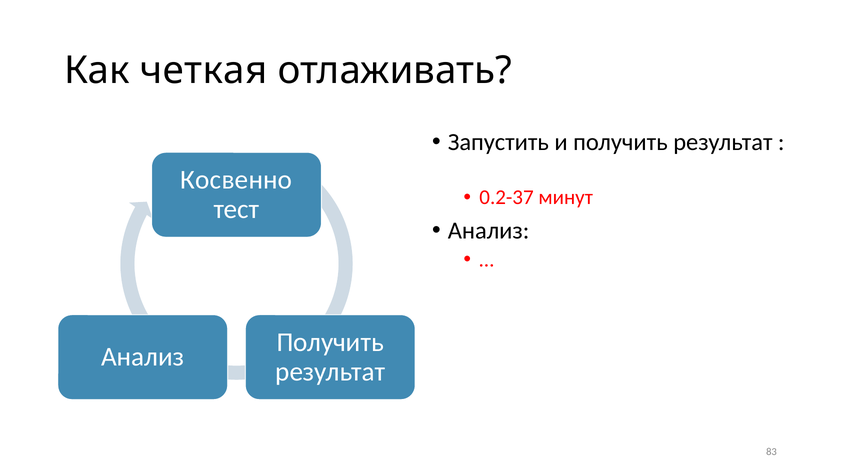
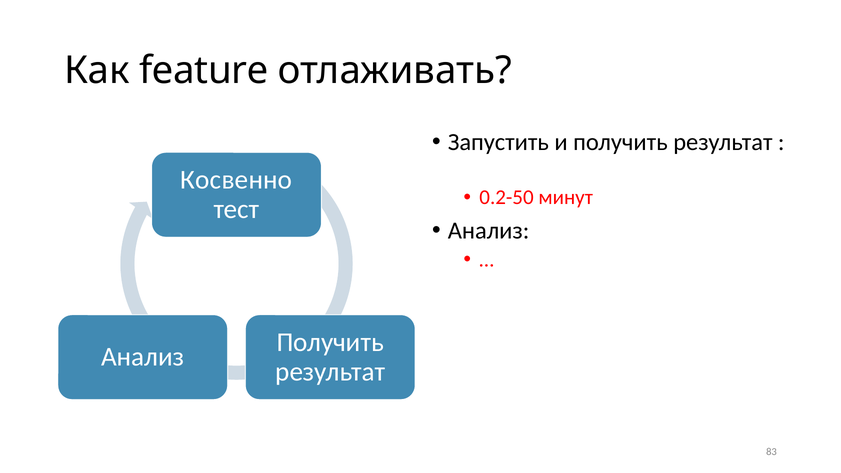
четкая: четкая -> feature
0.2-37: 0.2-37 -> 0.2-50
